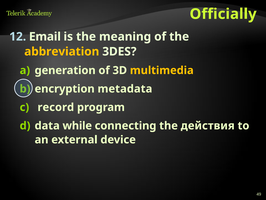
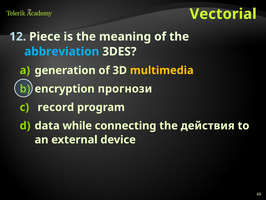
Officially: Officially -> Vectorial
Email: Email -> Piece
abbreviation colour: yellow -> light blue
metadata: metadata -> прогнози
